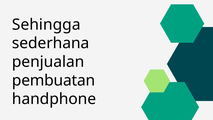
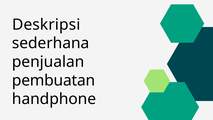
Sehingga at (46, 25): Sehingga -> Deskripsi
